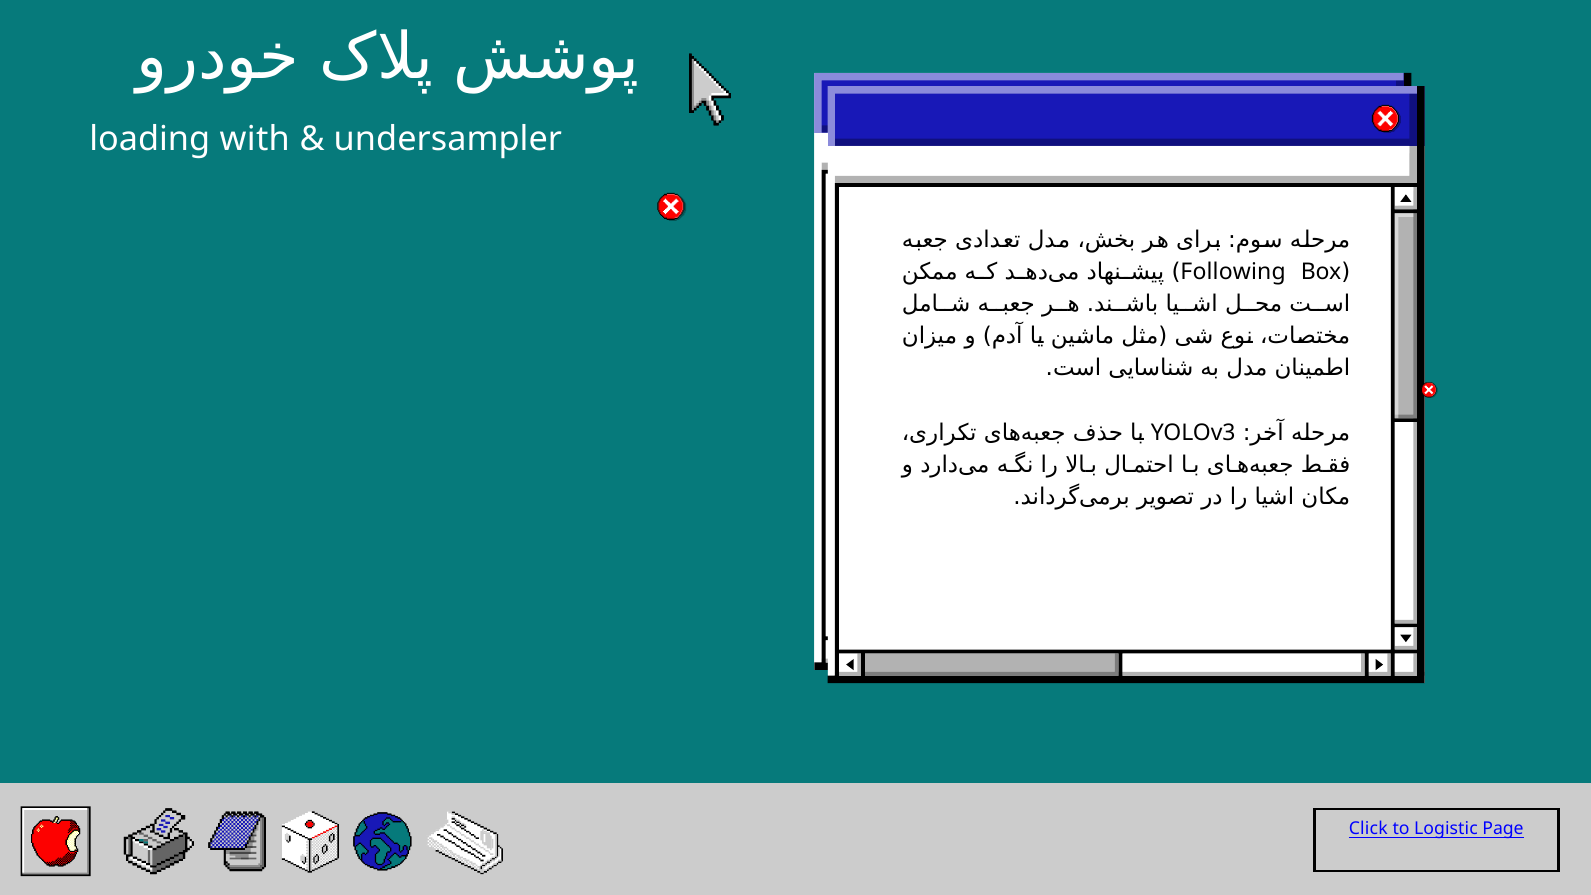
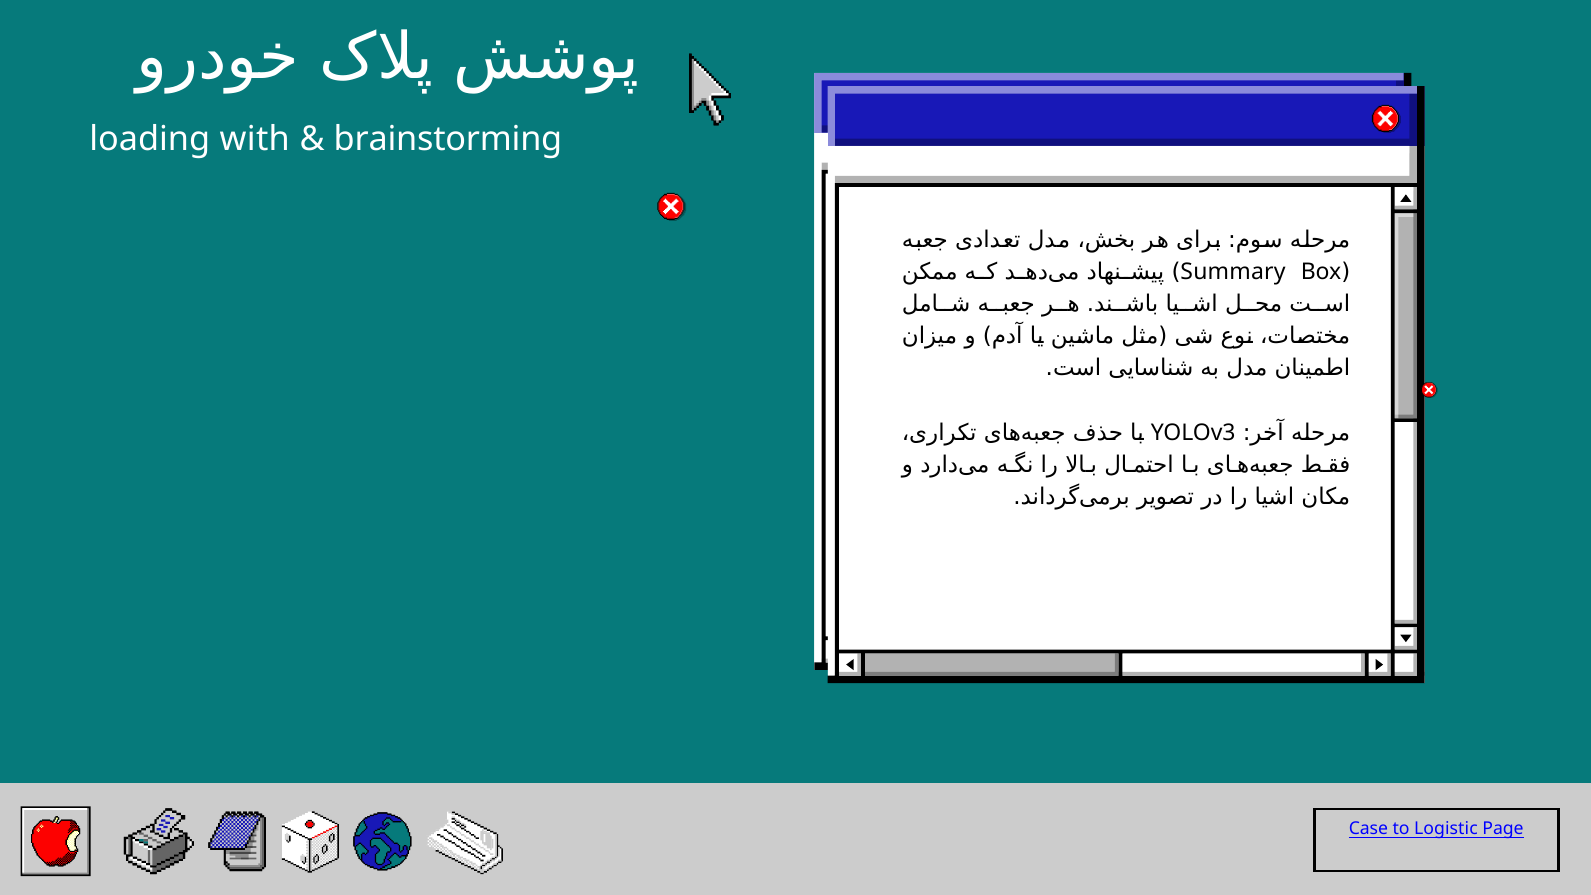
undersampler: undersampler -> brainstorming
Following: Following -> Summary
Click: Click -> Case
